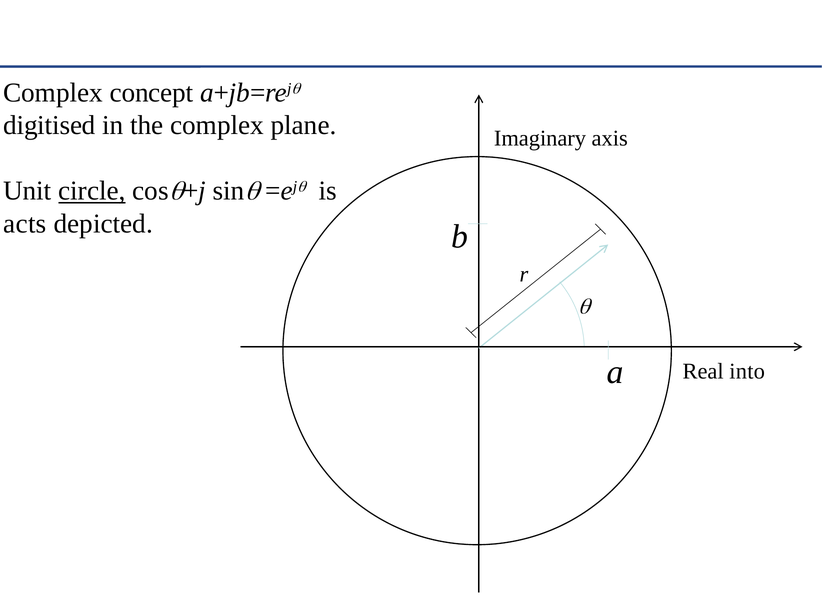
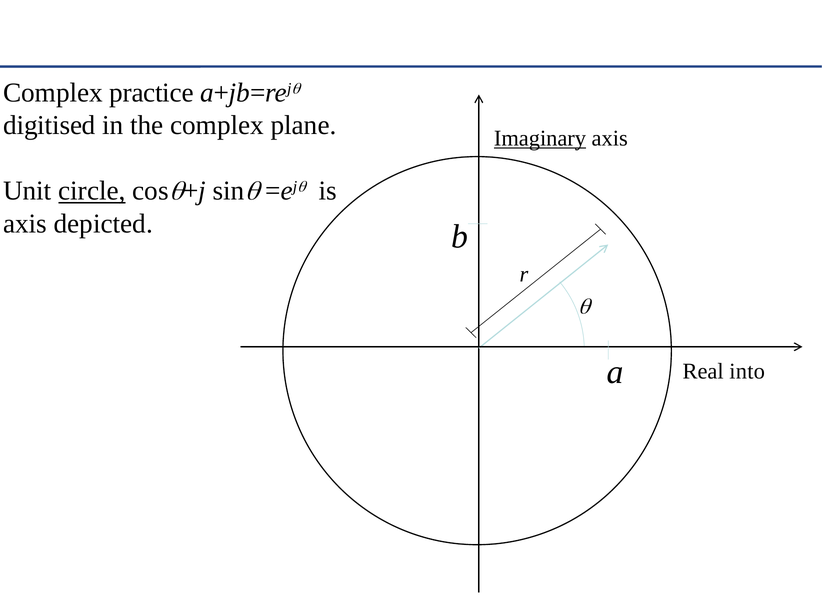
concept: concept -> practice
Imaginary underline: none -> present
acts at (25, 224): acts -> axis
